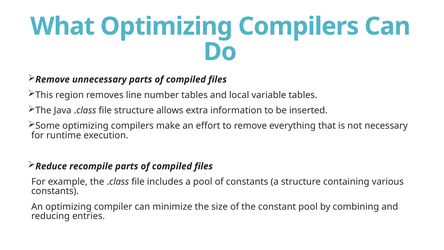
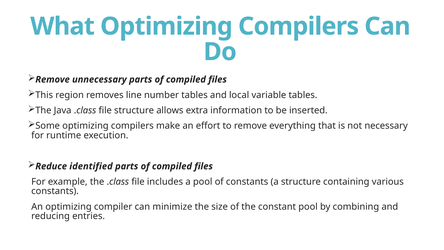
recompile: recompile -> identified
